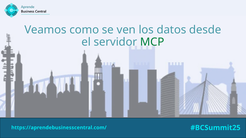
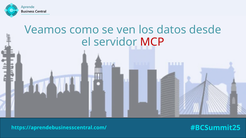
MCP colour: green -> red
